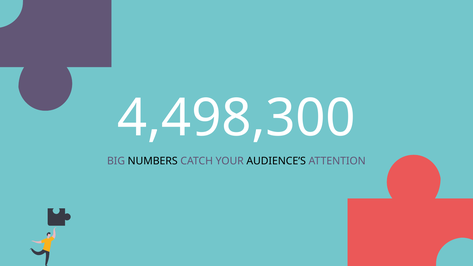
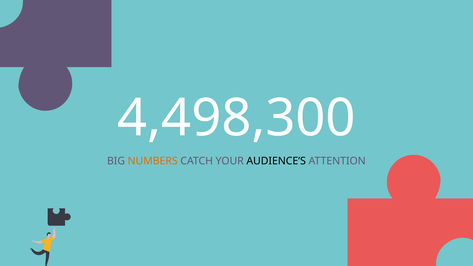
NUMBERS colour: black -> orange
